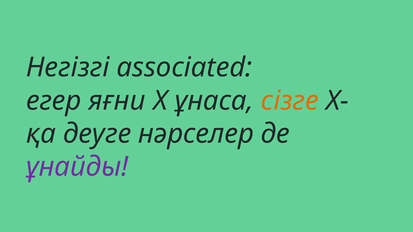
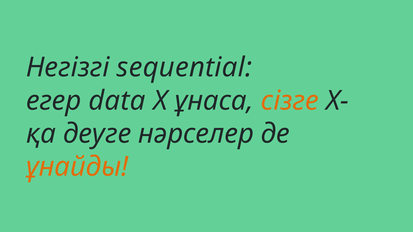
associated: associated -> sequential
яғни: яғни -> data
ұнайды colour: purple -> orange
